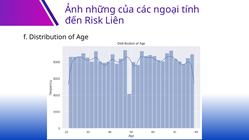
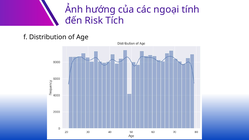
những: những -> hướng
Liên: Liên -> Tích
